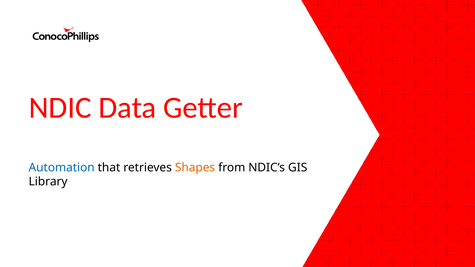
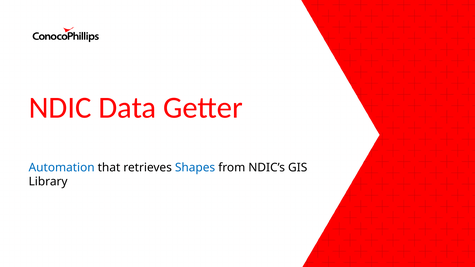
Shapes colour: orange -> blue
